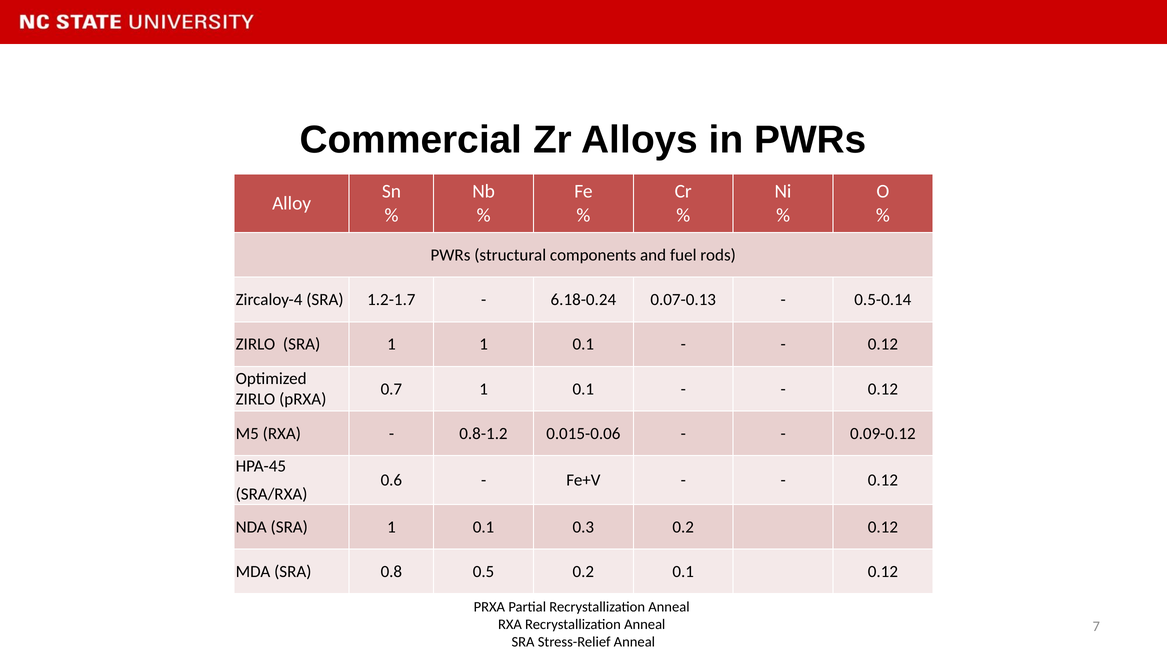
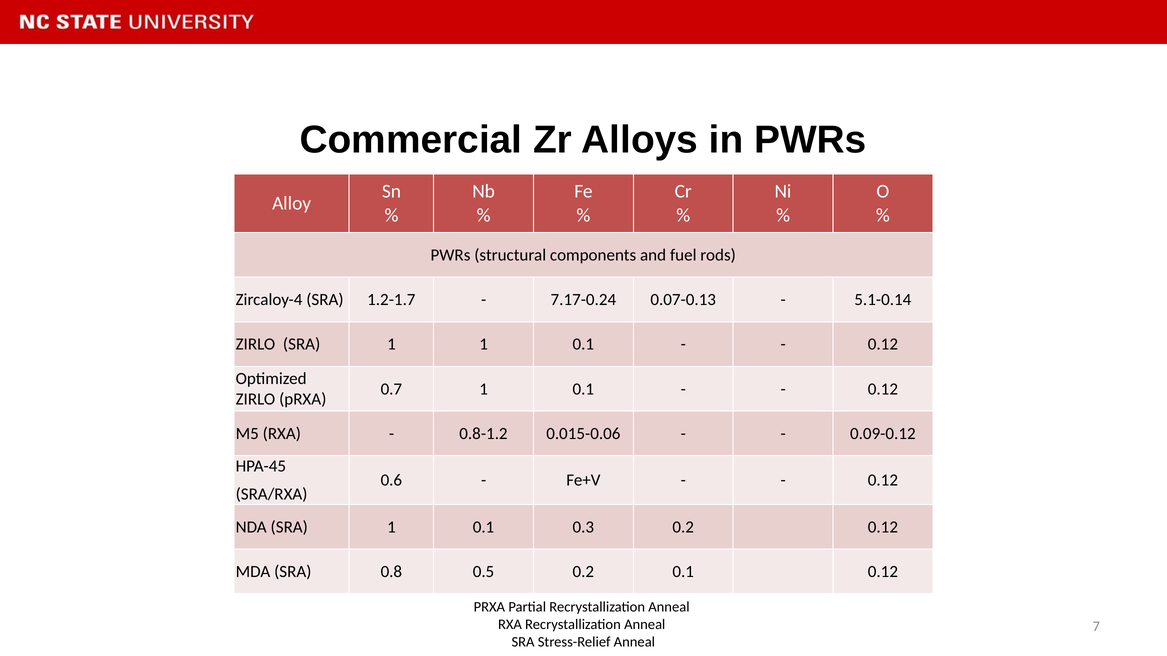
6.18-0.24: 6.18-0.24 -> 7.17-0.24
0.5-0.14: 0.5-0.14 -> 5.1-0.14
